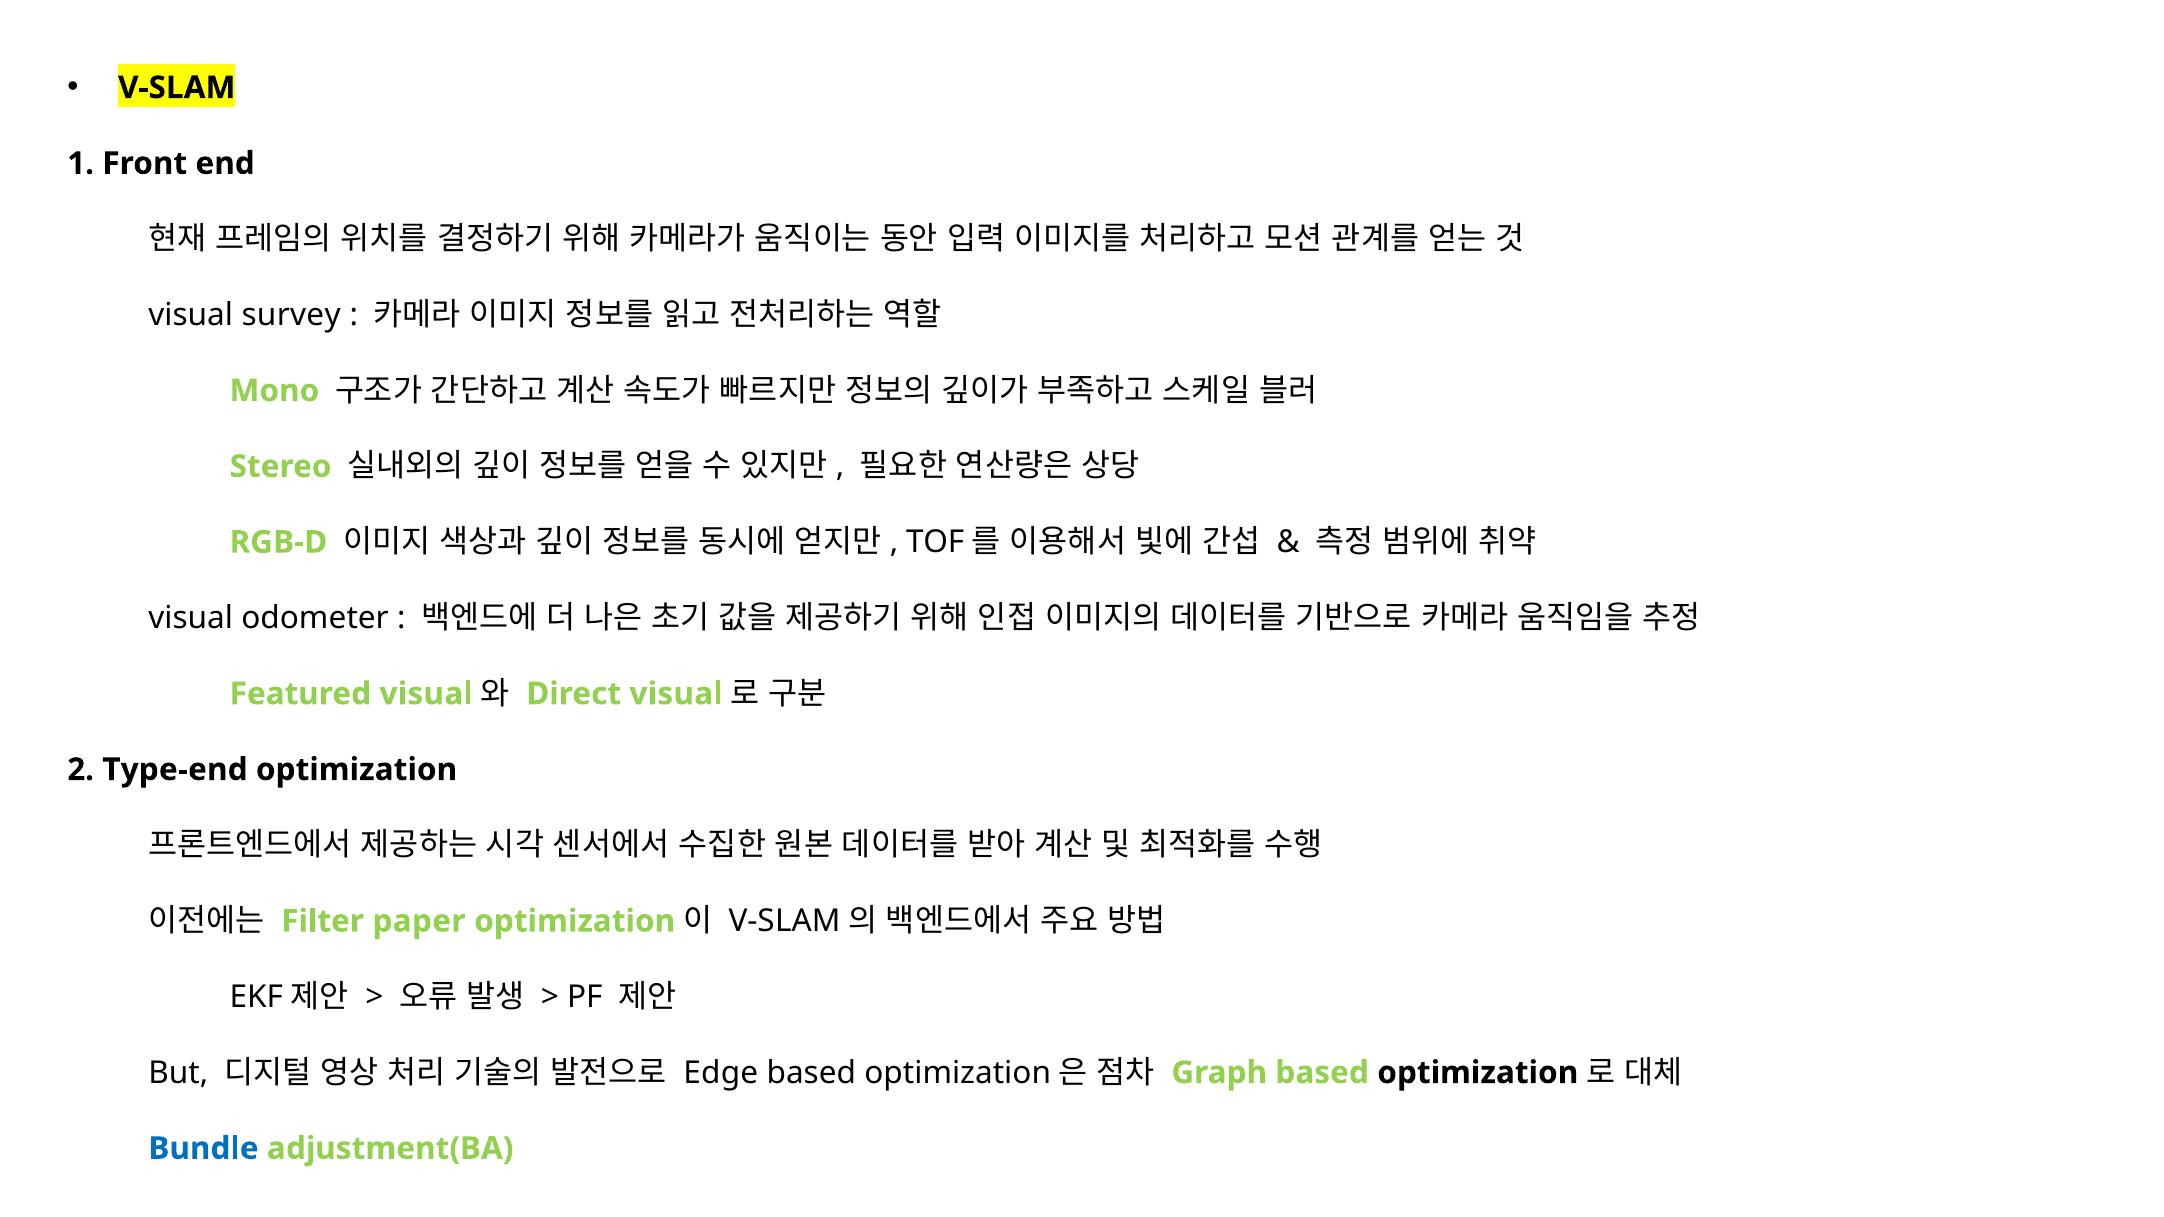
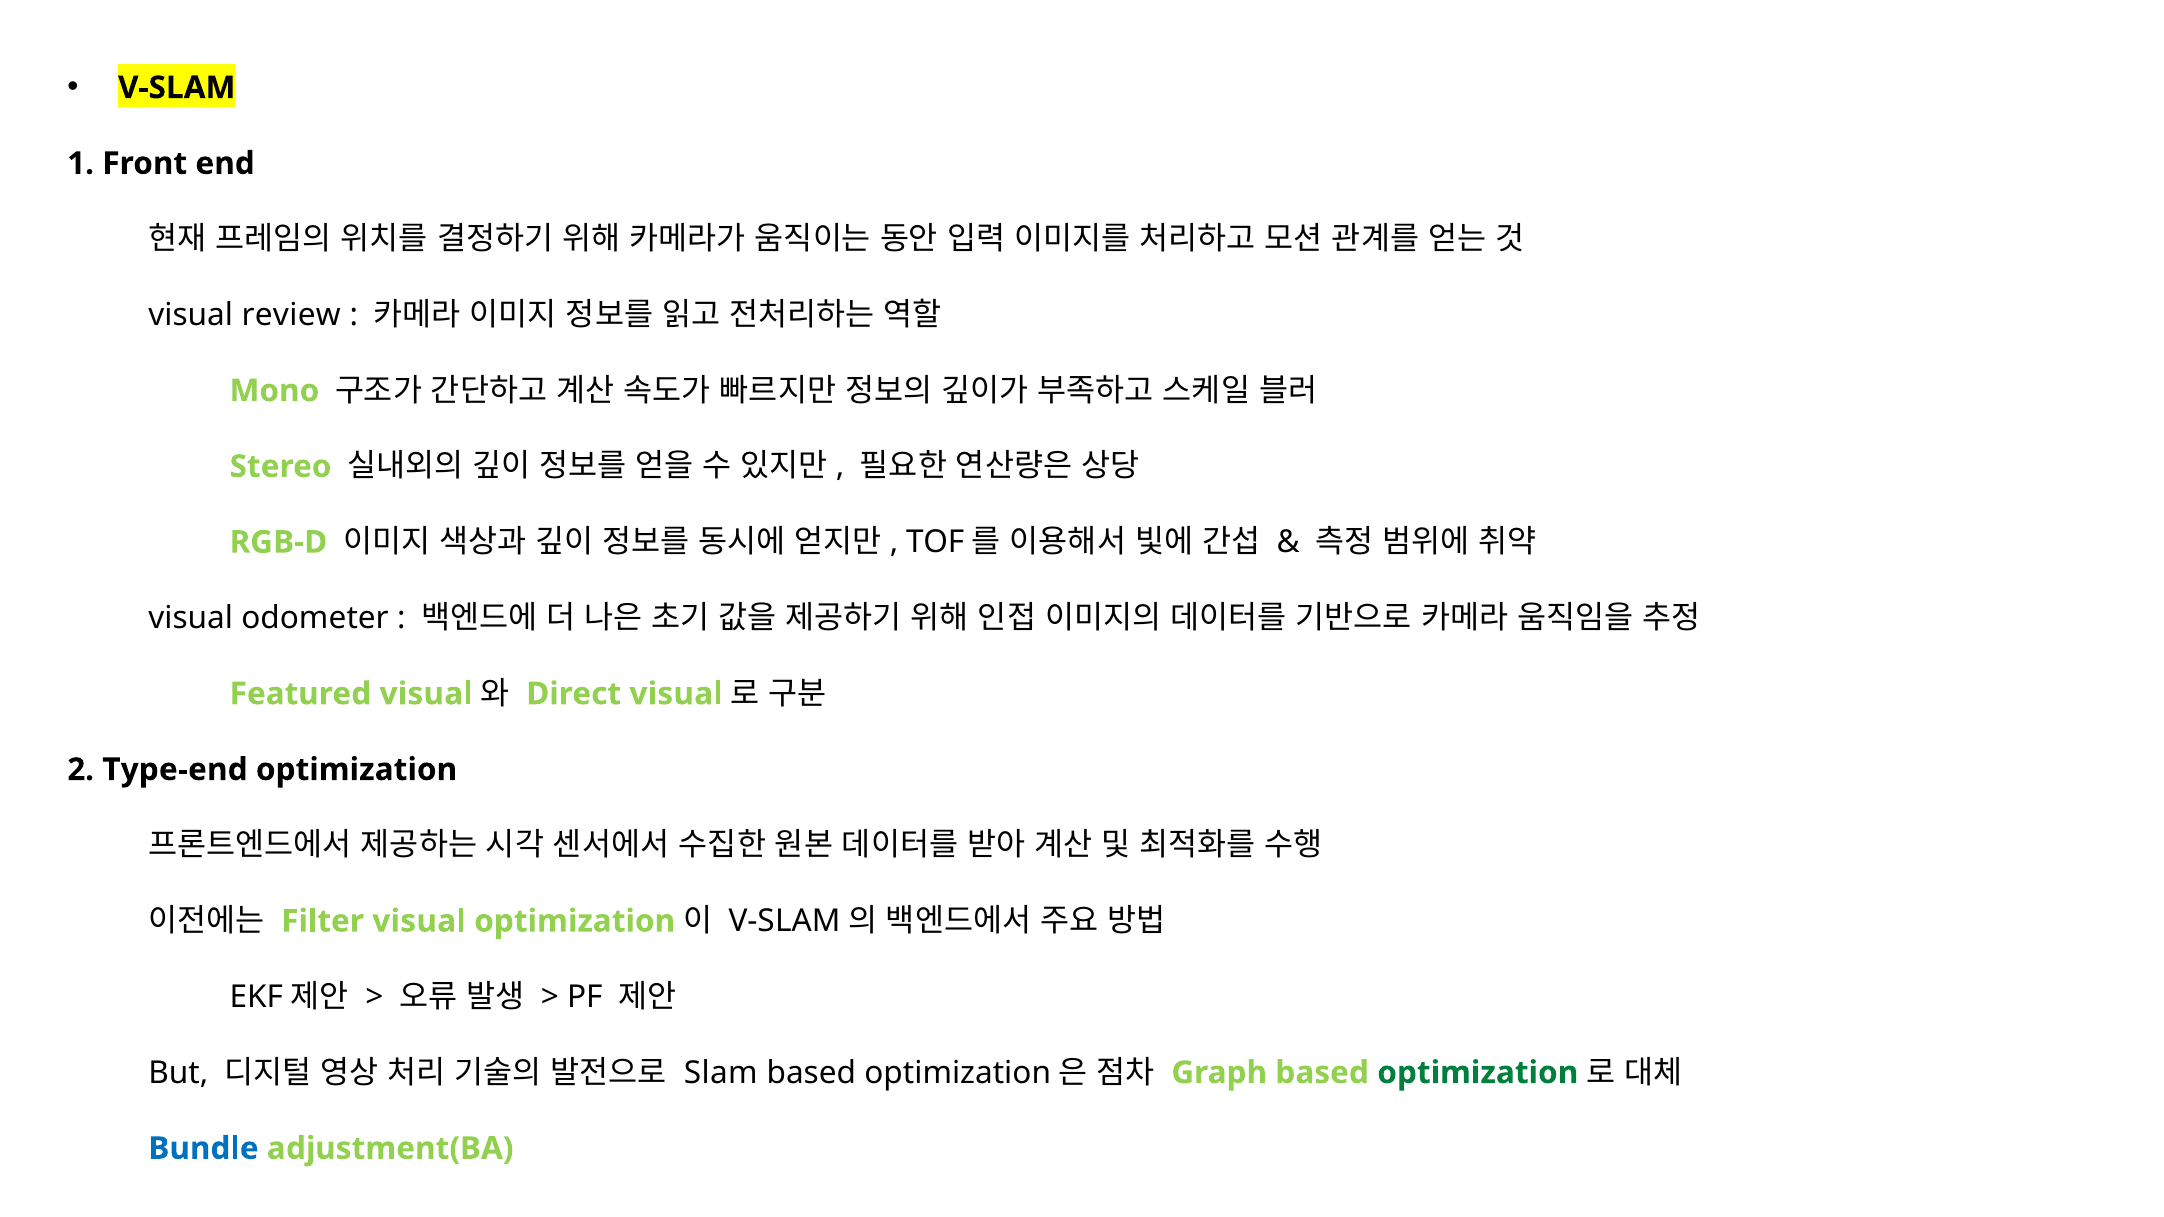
survey: survey -> review
Filter paper: paper -> visual
Edge: Edge -> Slam
optimization at (1478, 1073) colour: black -> green
